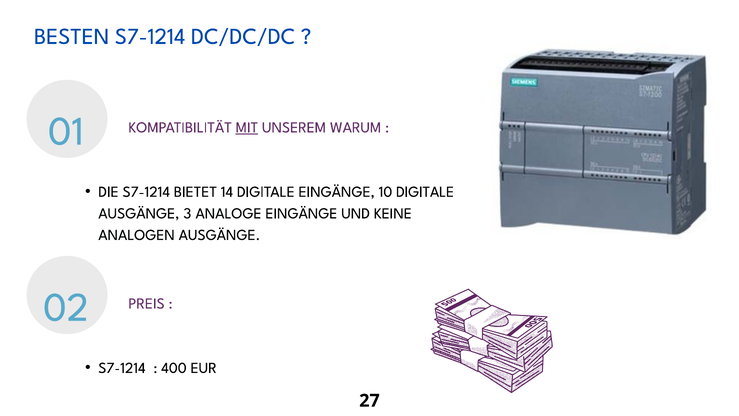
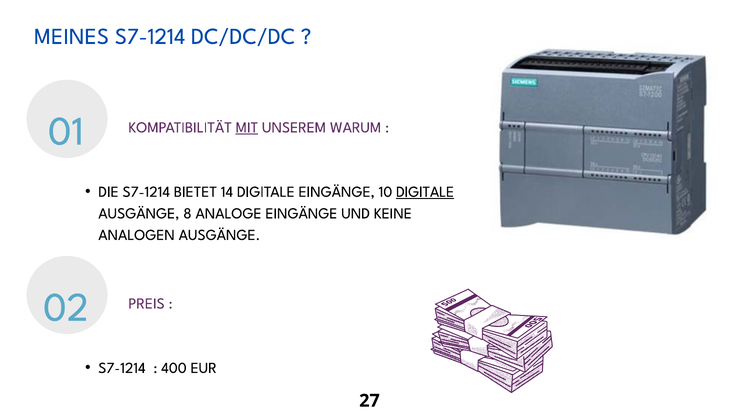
BESTEN: BESTEN -> MEINES
DIGITALE at (425, 192) underline: none -> present
3: 3 -> 8
